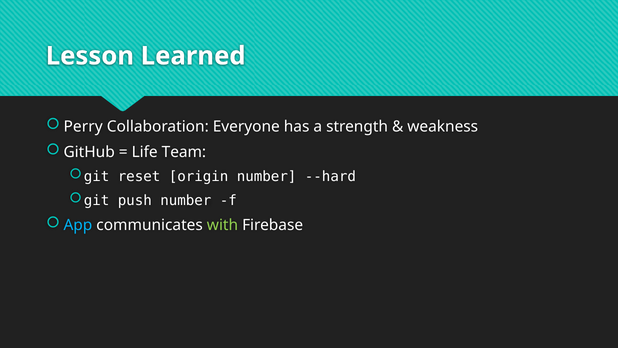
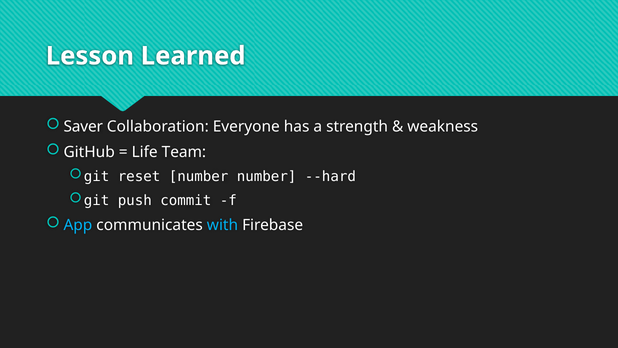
Perry: Perry -> Saver
reset origin: origin -> number
push number: number -> commit
with colour: light green -> light blue
